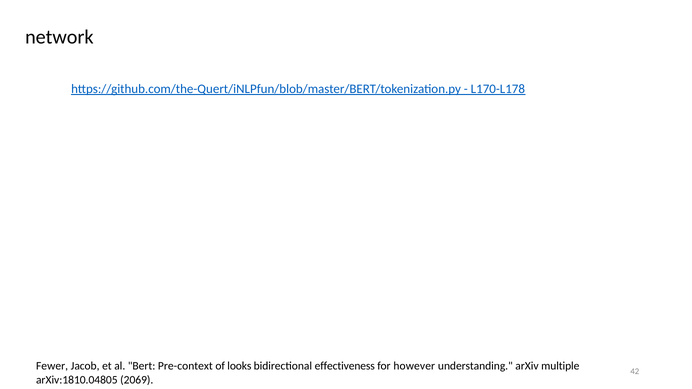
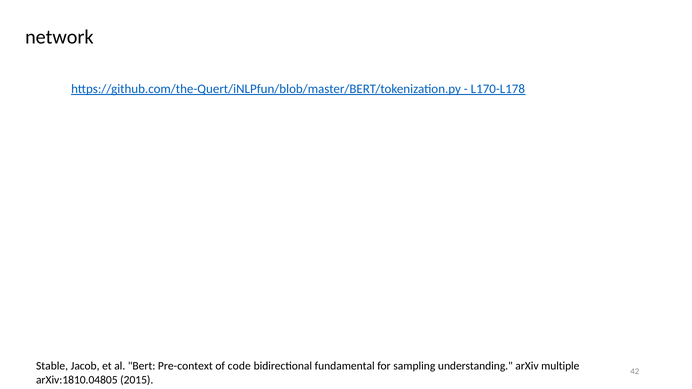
Fewer: Fewer -> Stable
looks: looks -> code
effectiveness: effectiveness -> fundamental
however: however -> sampling
2069: 2069 -> 2015
